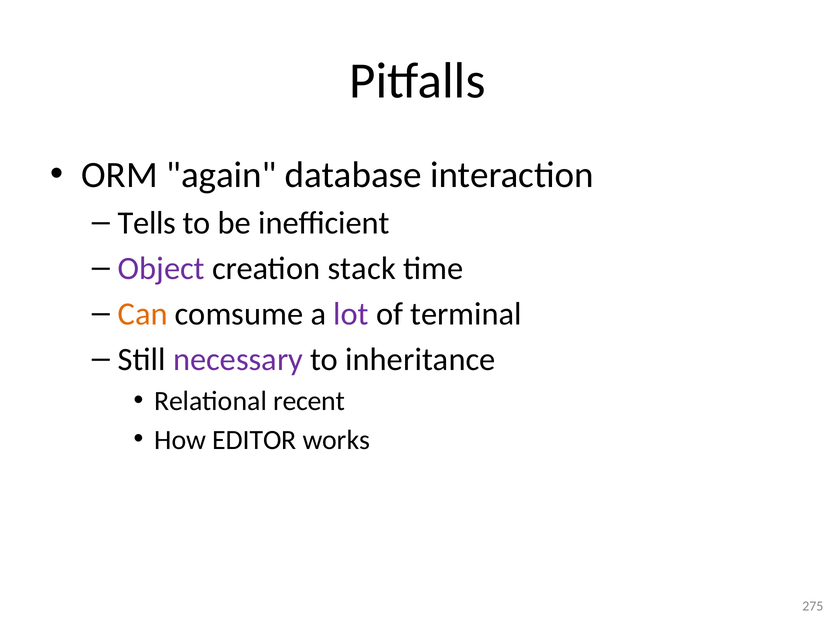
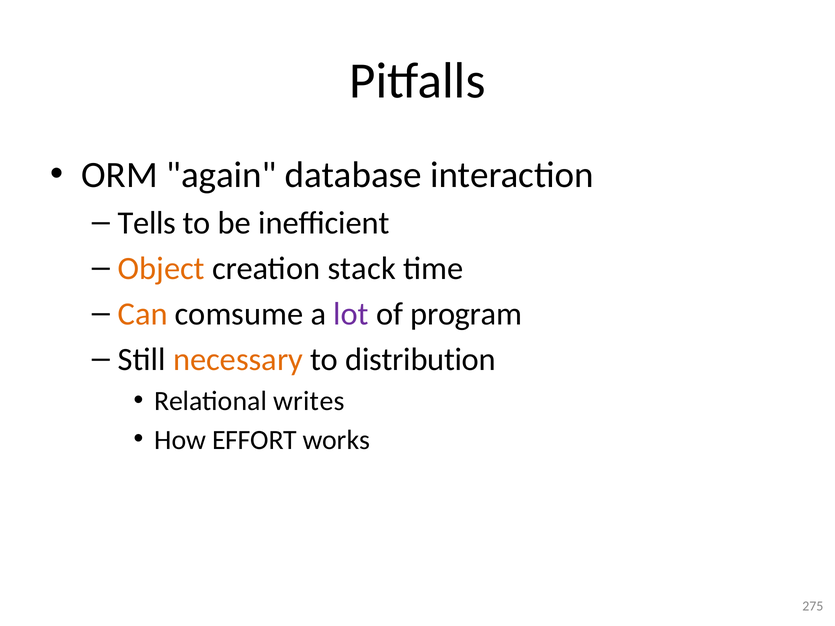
Object colour: purple -> orange
terminal: terminal -> program
necessary colour: purple -> orange
inheritance: inheritance -> distribution
recent: recent -> writes
EDITOR: EDITOR -> EFFORT
